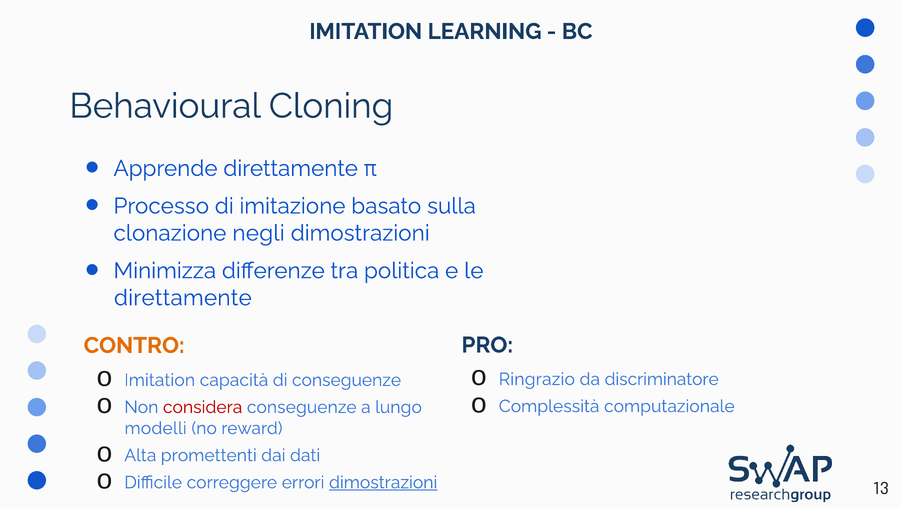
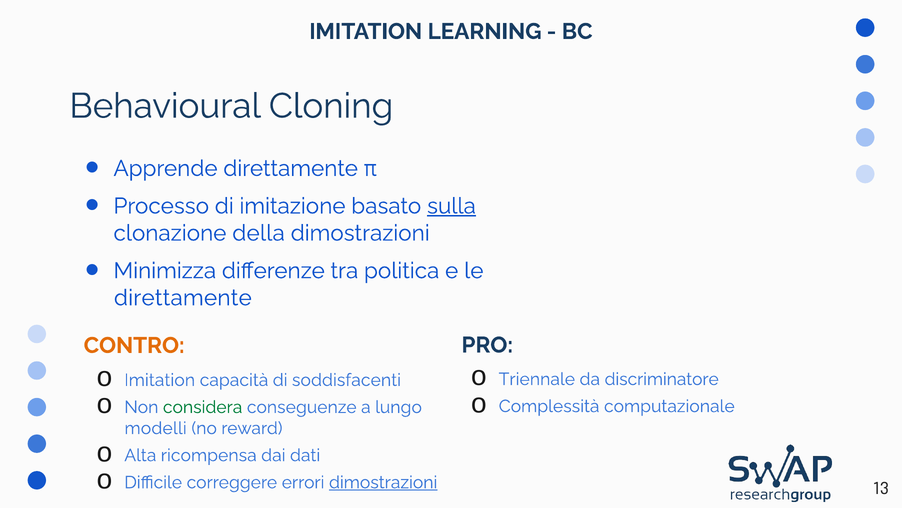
sulla underline: none -> present
negli: negli -> della
Ringrazio: Ringrazio -> Triennale
di conseguenze: conseguenze -> soddisfacenti
considera colour: red -> green
promettenti: promettenti -> ricompensa
